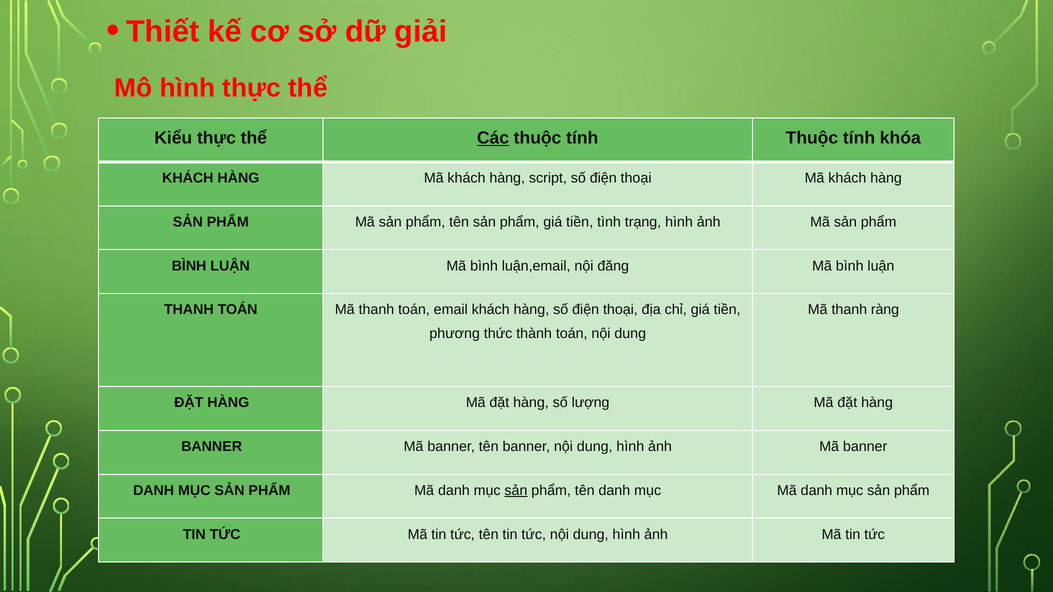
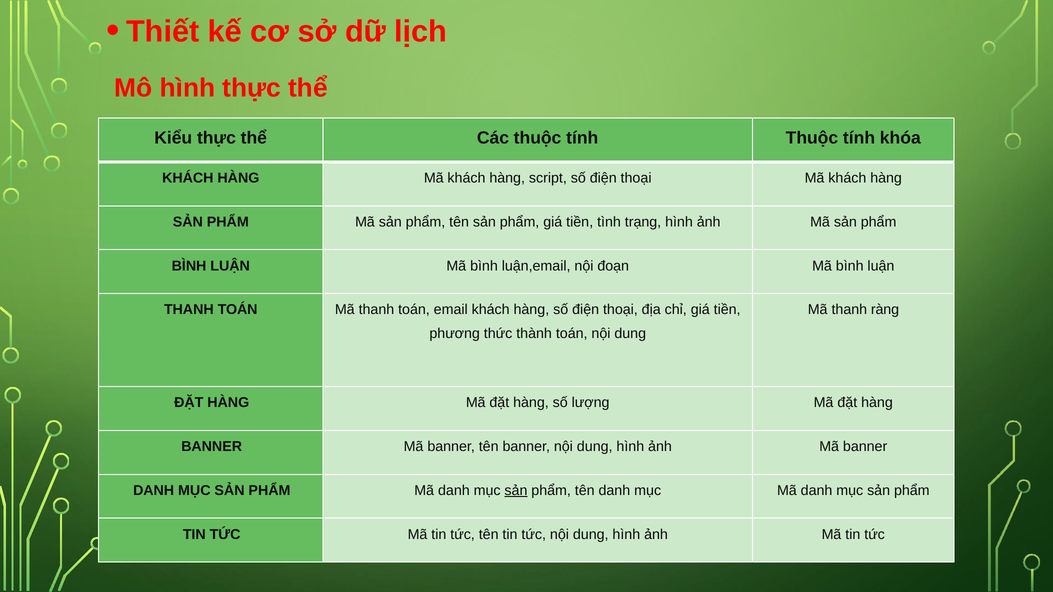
giải: giải -> lịch
Các underline: present -> none
đăng: đăng -> đoạn
